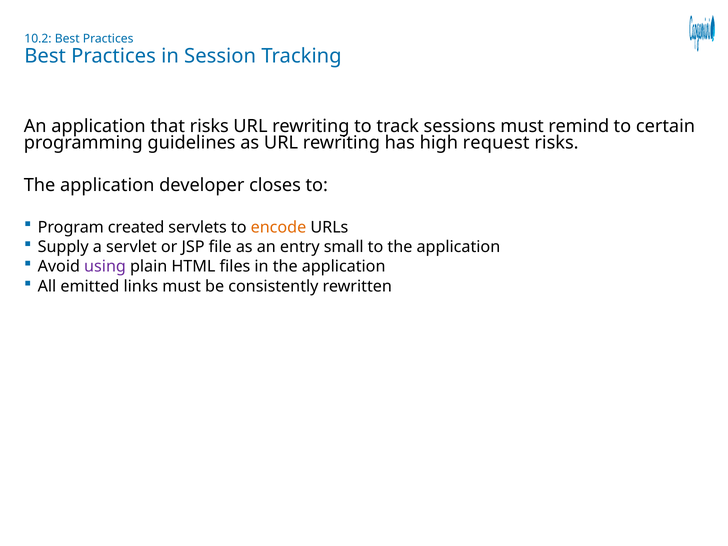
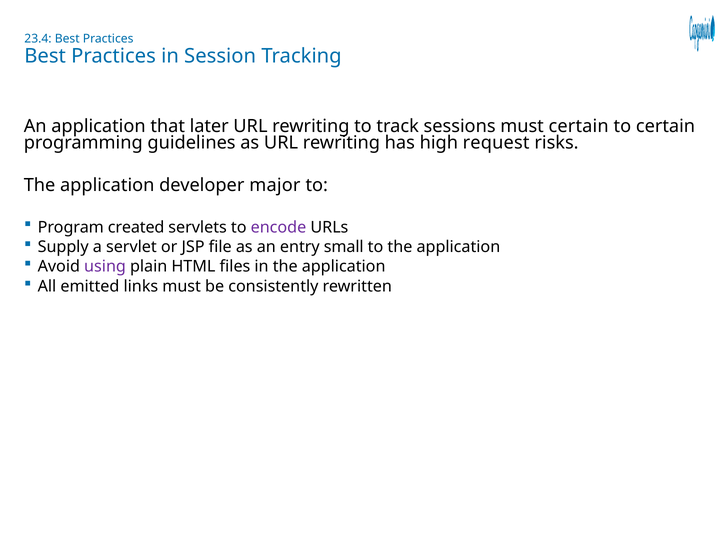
10.2: 10.2 -> 23.4
that risks: risks -> later
must remind: remind -> certain
closes: closes -> major
encode colour: orange -> purple
